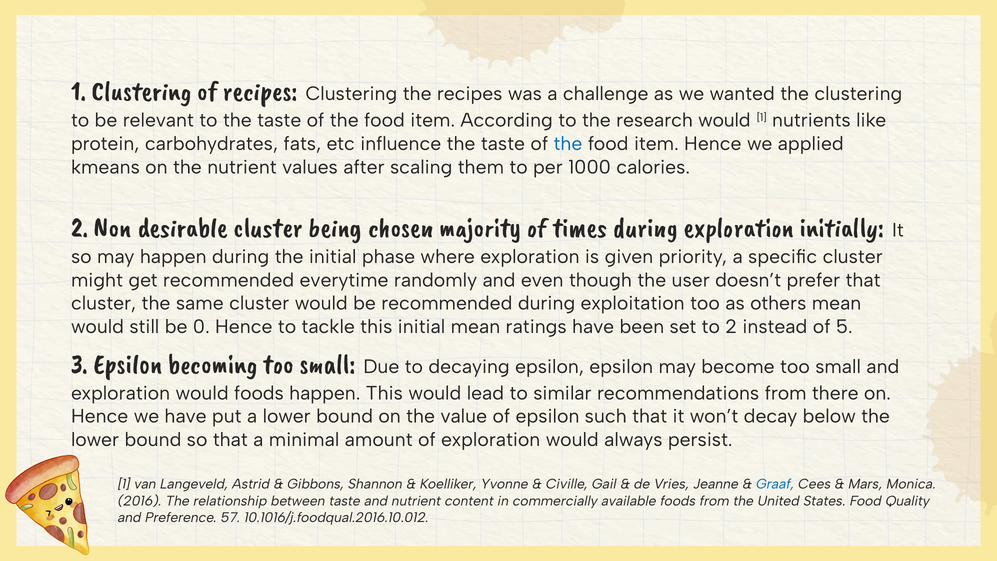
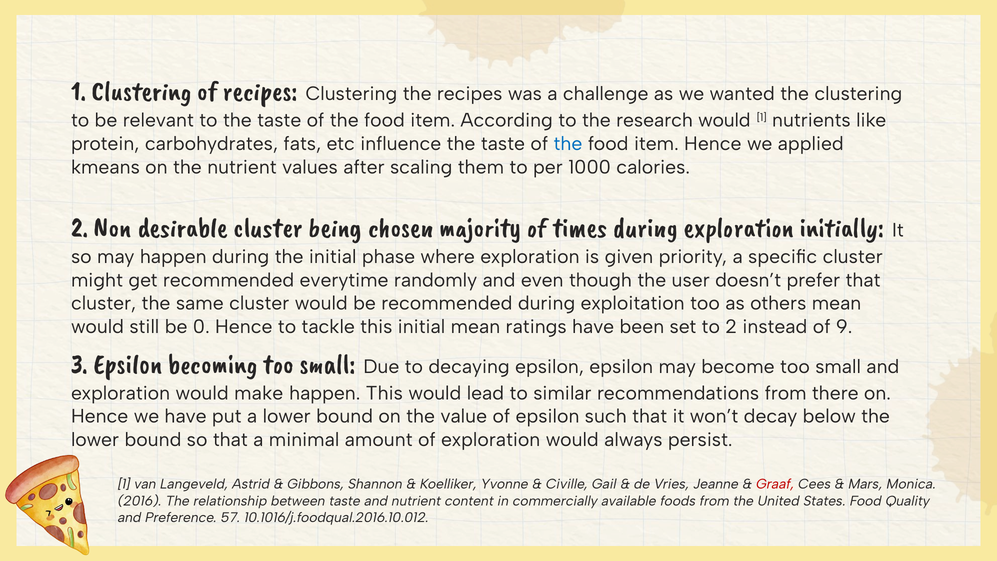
5: 5 -> 9
would foods: foods -> make
Graaf colour: blue -> red
